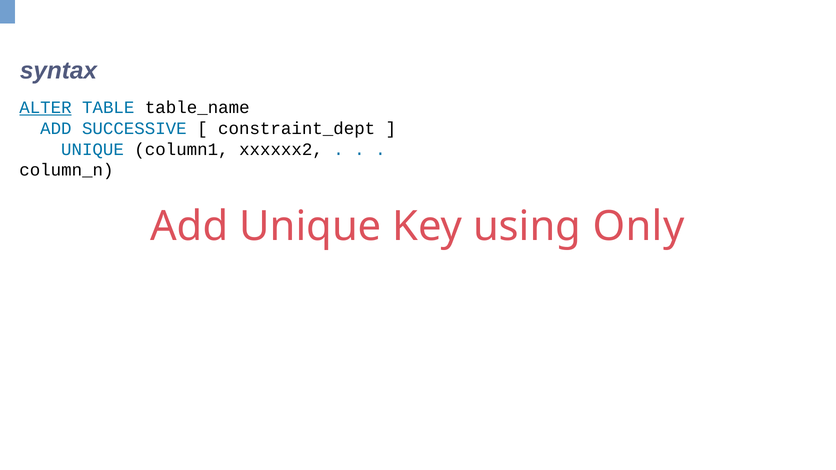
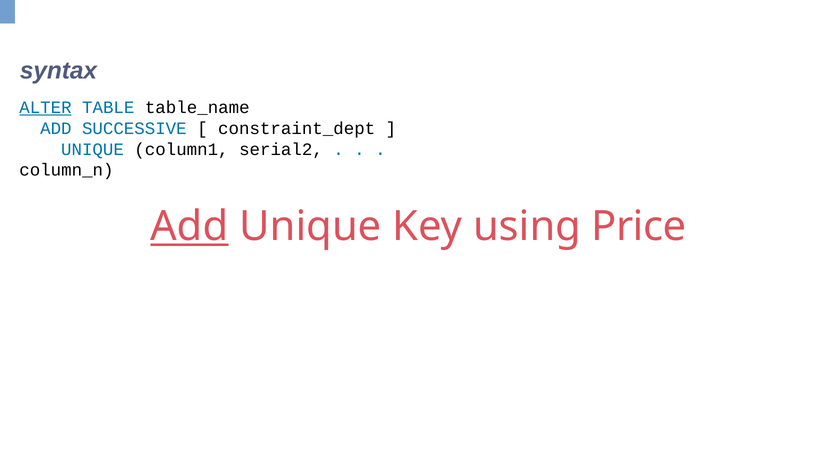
xxxxxx2: xxxxxx2 -> serial2
Add at (189, 227) underline: none -> present
Only: Only -> Price
